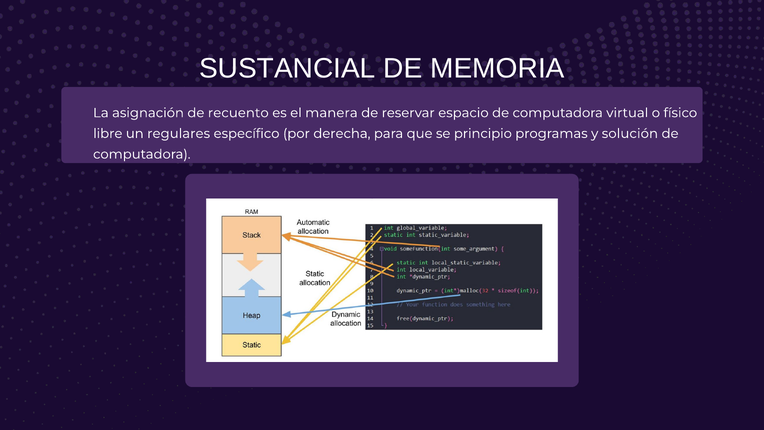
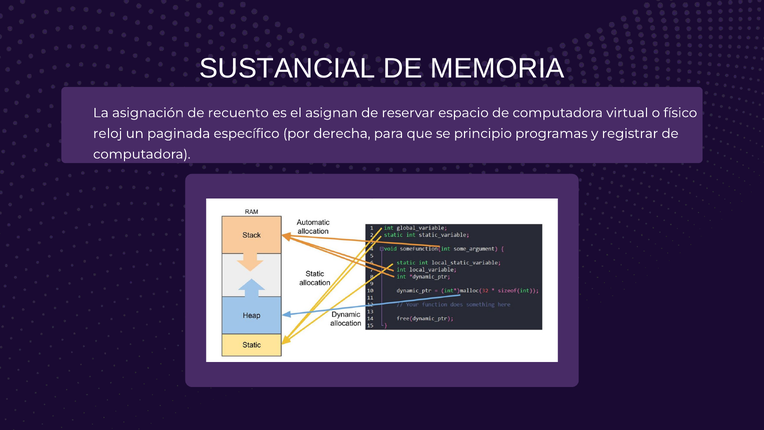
manera: manera -> asignan
libre: libre -> reloj
regulares: regulares -> paginada
solución: solución -> registrar
